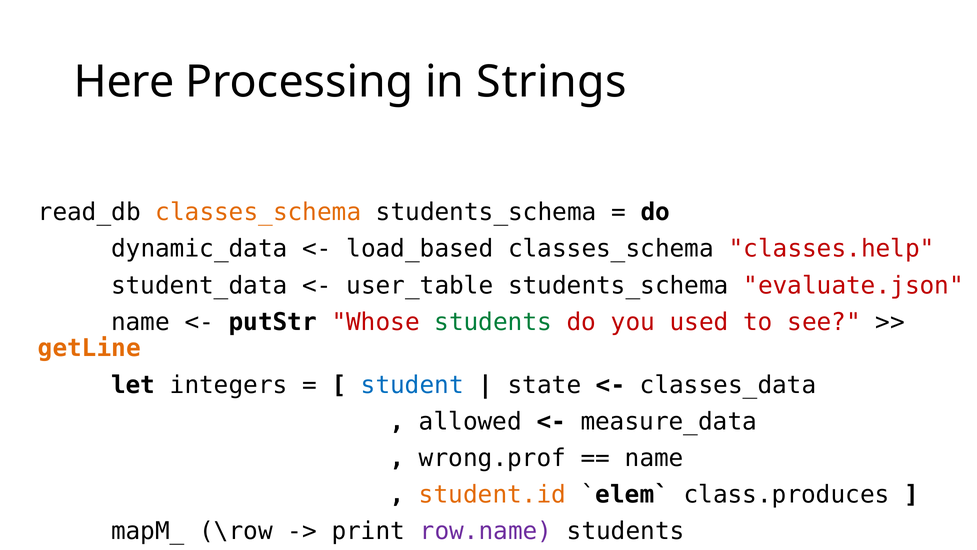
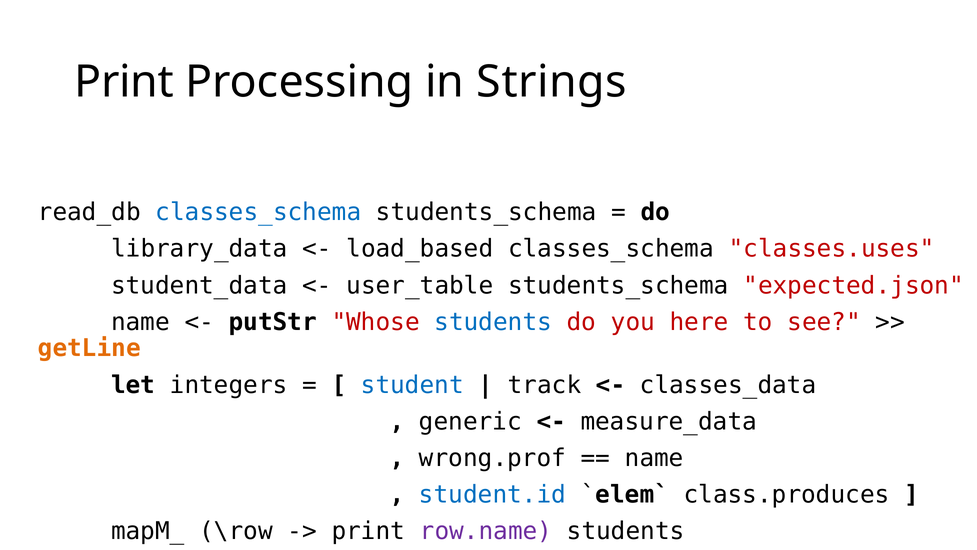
Here at (124, 82): Here -> Print
classes_schema at (258, 212) colour: orange -> blue
dynamic_data: dynamic_data -> library_data
classes.help: classes.help -> classes.uses
evaluate.json: evaluate.json -> expected.json
students at (493, 322) colour: green -> blue
used: used -> here
state: state -> track
allowed: allowed -> generic
student.id colour: orange -> blue
